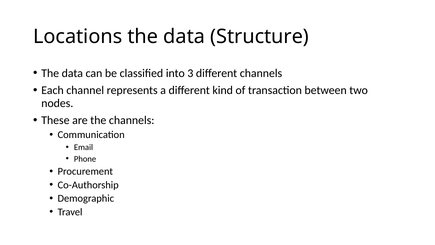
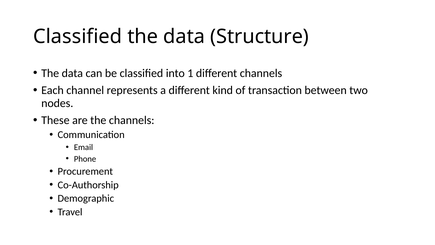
Locations at (78, 37): Locations -> Classified
3: 3 -> 1
